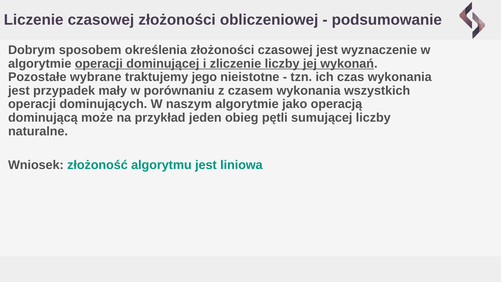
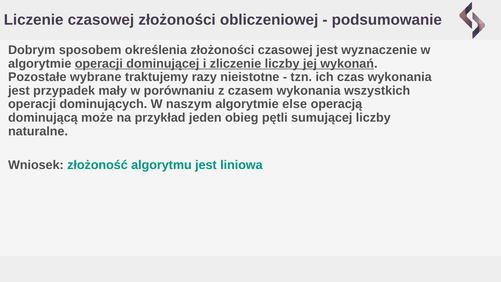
jego: jego -> razy
jako: jako -> else
